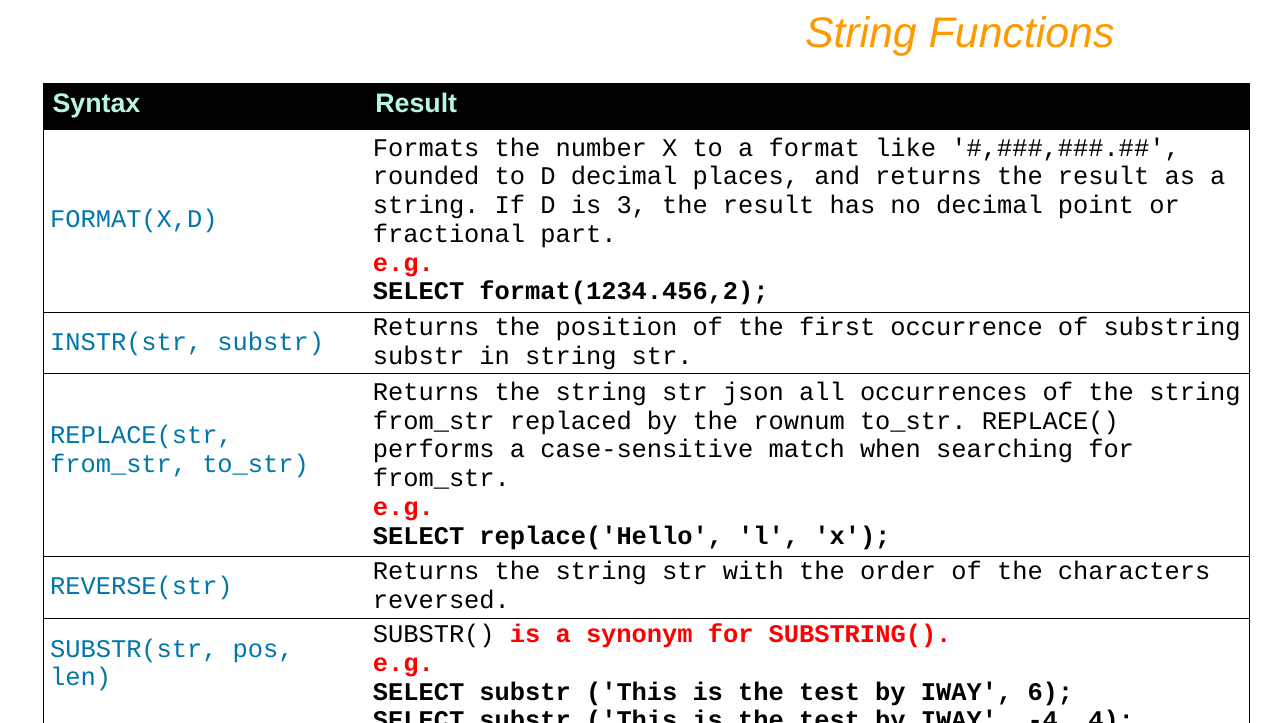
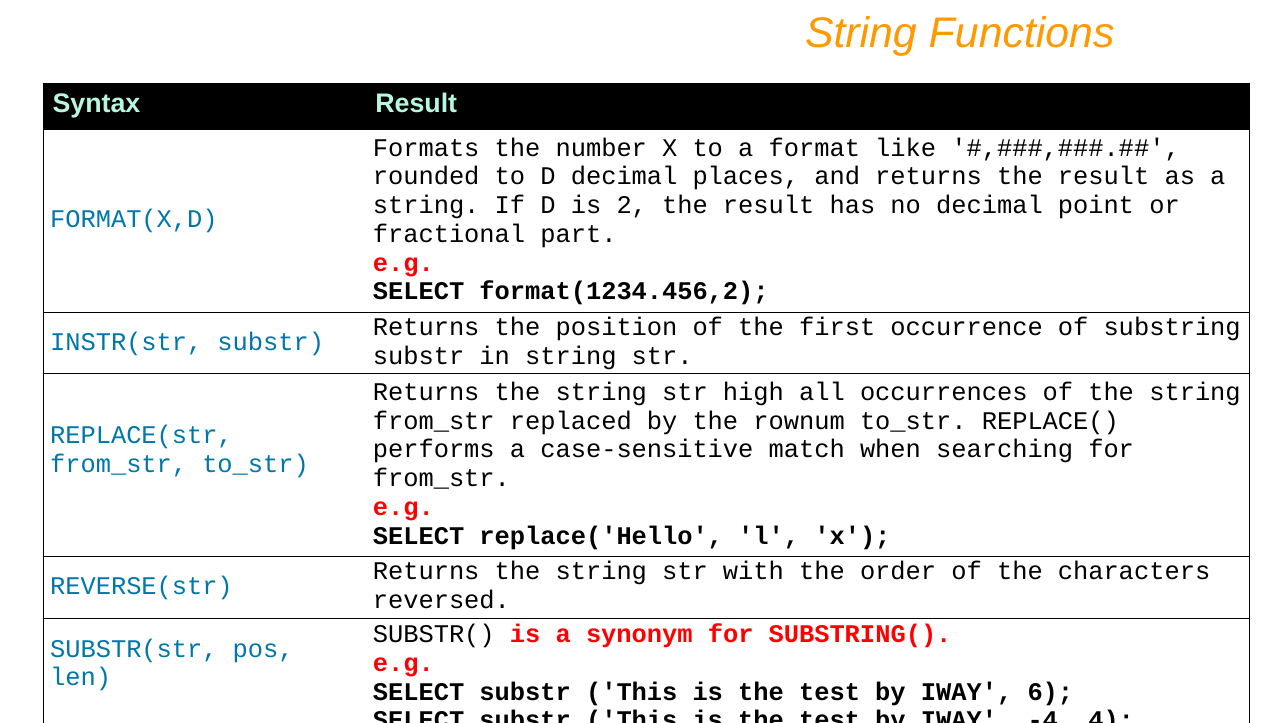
3: 3 -> 2
json: json -> high
